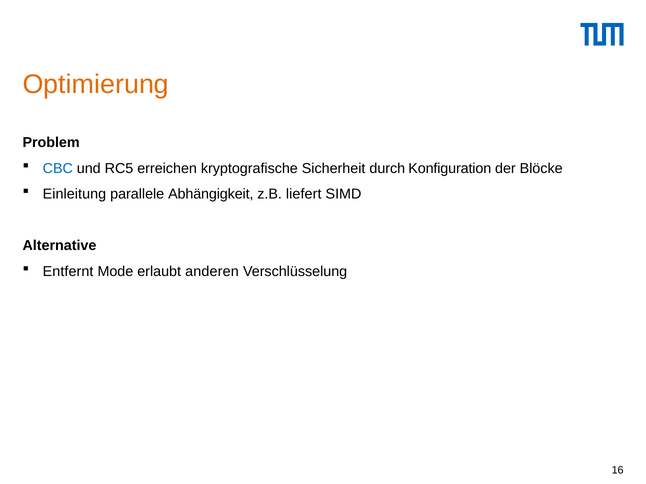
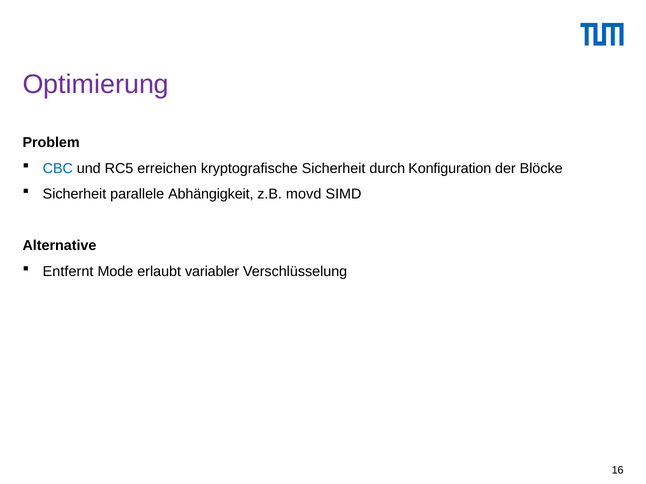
Optimierung colour: orange -> purple
Einleitung at (74, 194): Einleitung -> Sicherheit
liefert: liefert -> movd
anderen: anderen -> variabler
